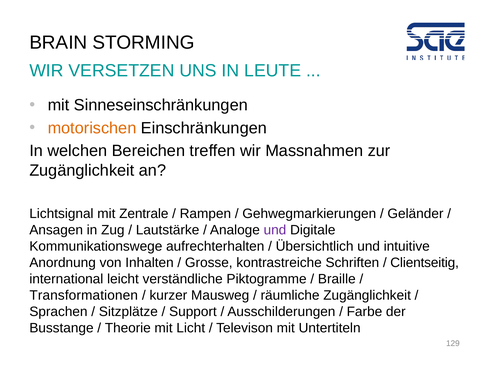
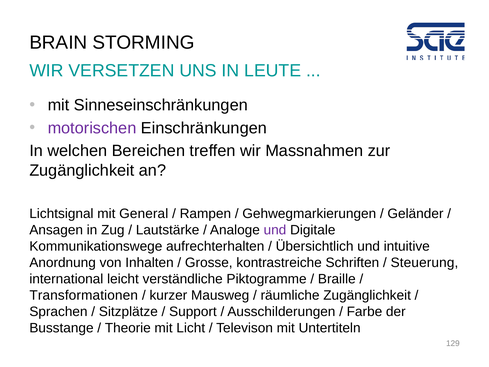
motorischen colour: orange -> purple
Zentrale: Zentrale -> General
Clientseitig: Clientseitig -> Steuerung
